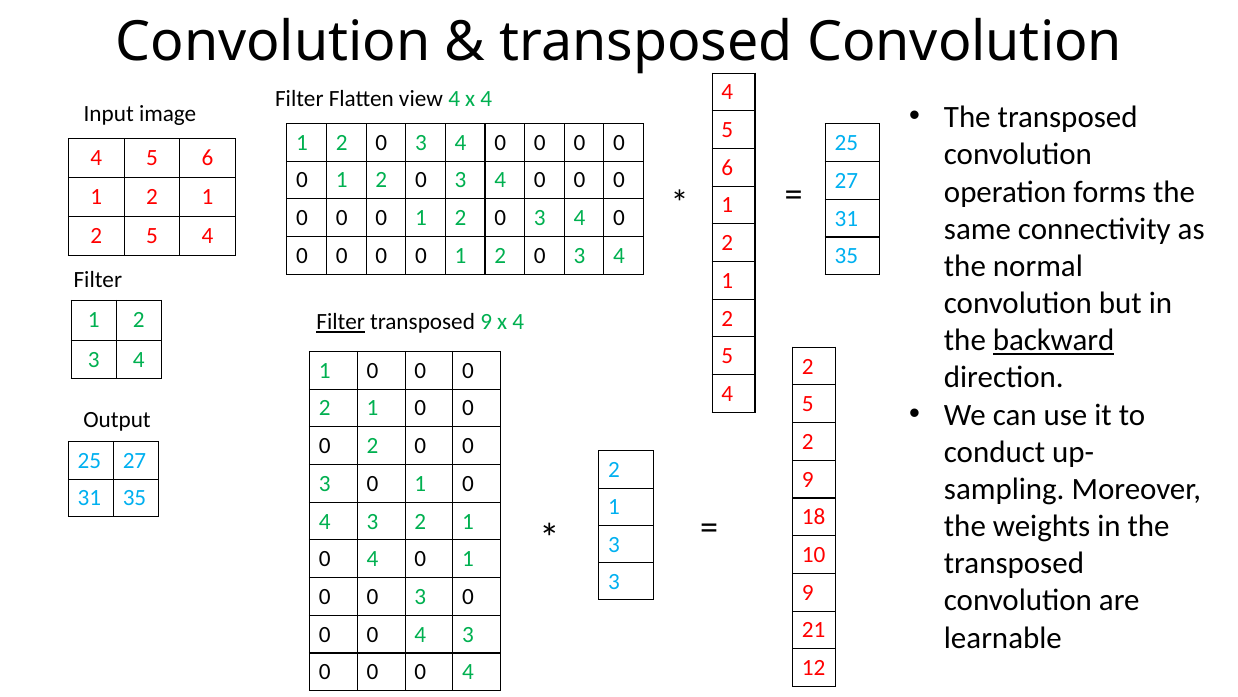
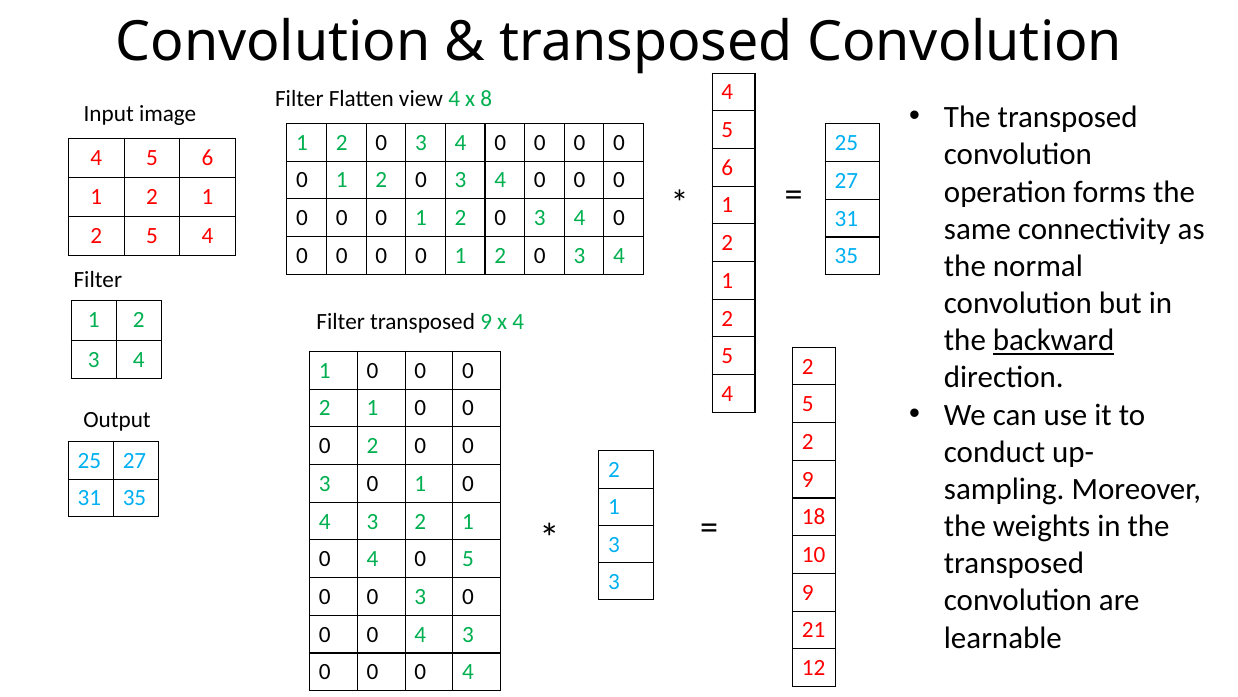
4 x 4: 4 -> 8
Filter at (341, 322) underline: present -> none
4 0 1: 1 -> 5
